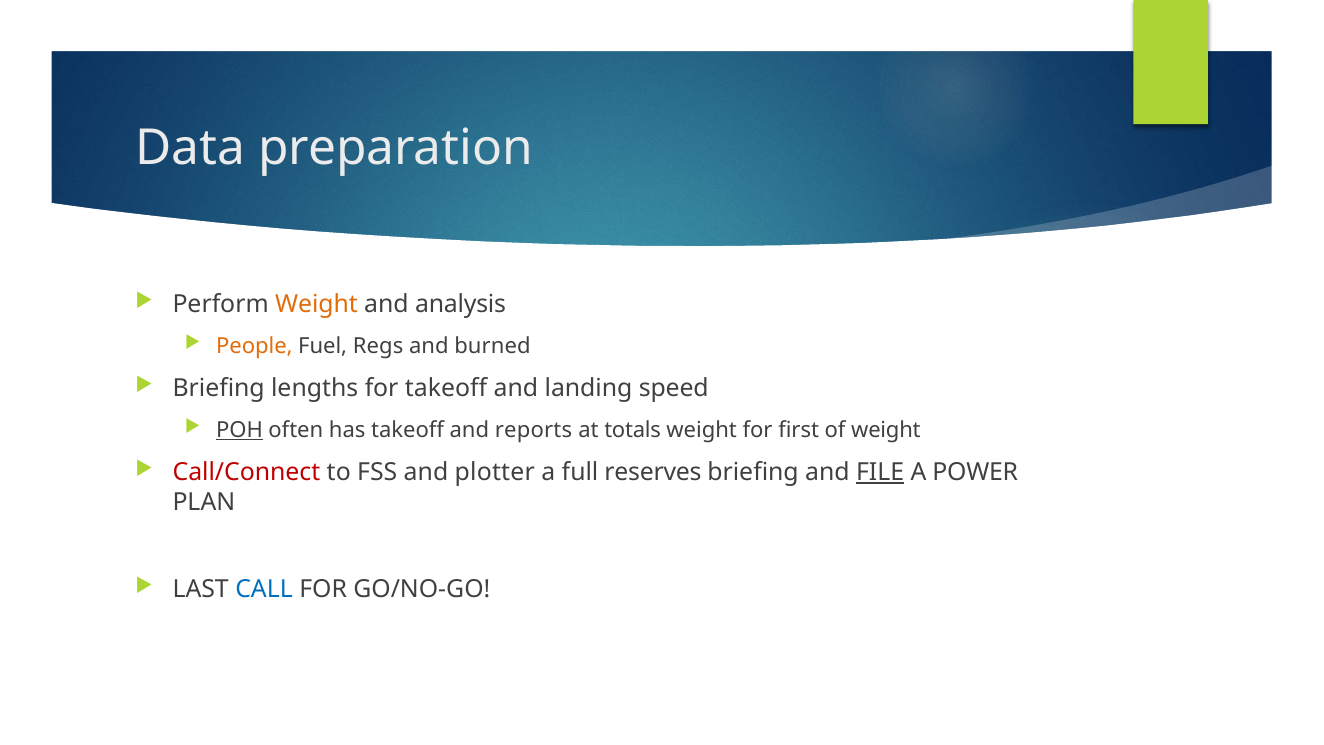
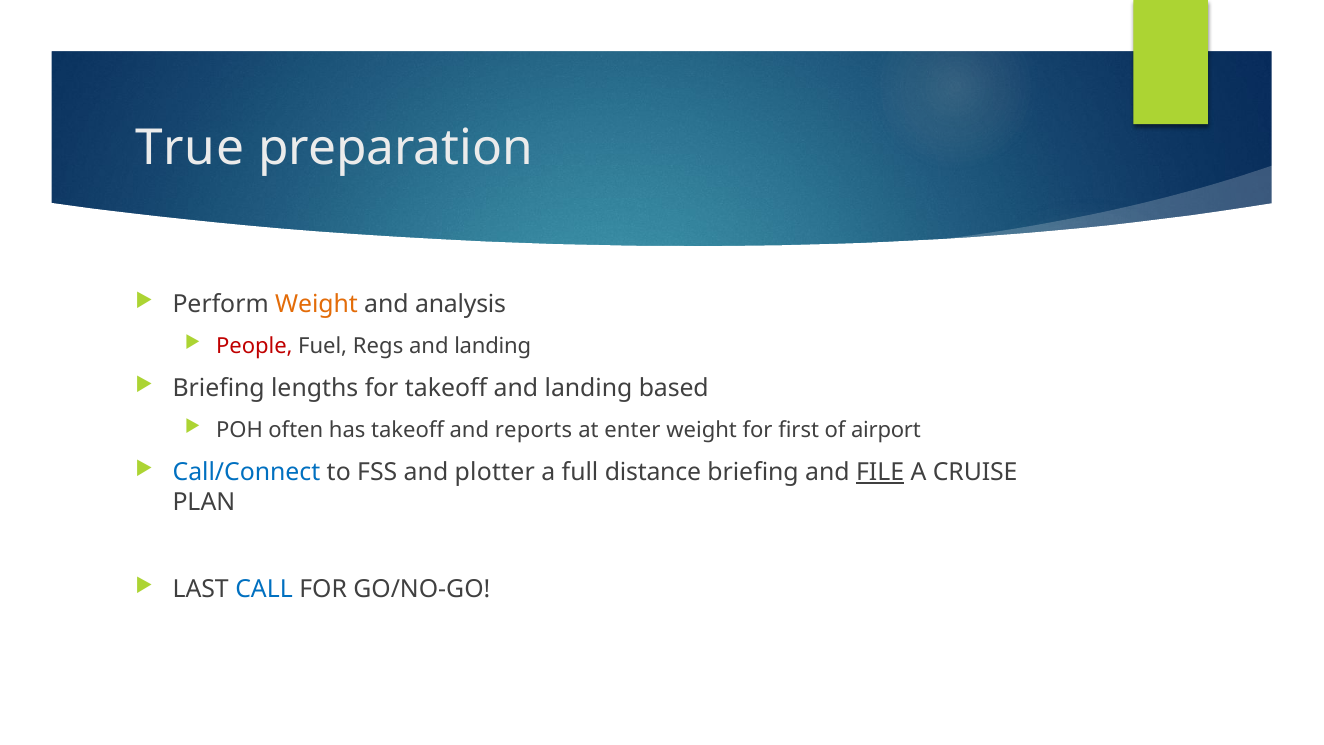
Data: Data -> True
People colour: orange -> red
burned at (493, 346): burned -> landing
speed: speed -> based
POH underline: present -> none
totals: totals -> enter
of weight: weight -> airport
Call/Connect colour: red -> blue
reserves: reserves -> distance
POWER: POWER -> CRUISE
